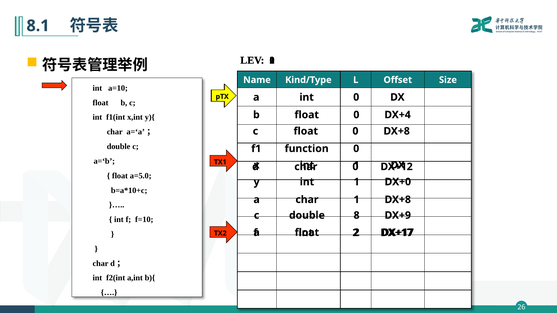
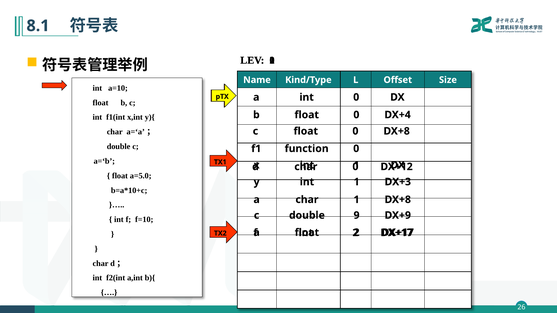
DX+0: DX+0 -> DX+3
8: 8 -> 9
